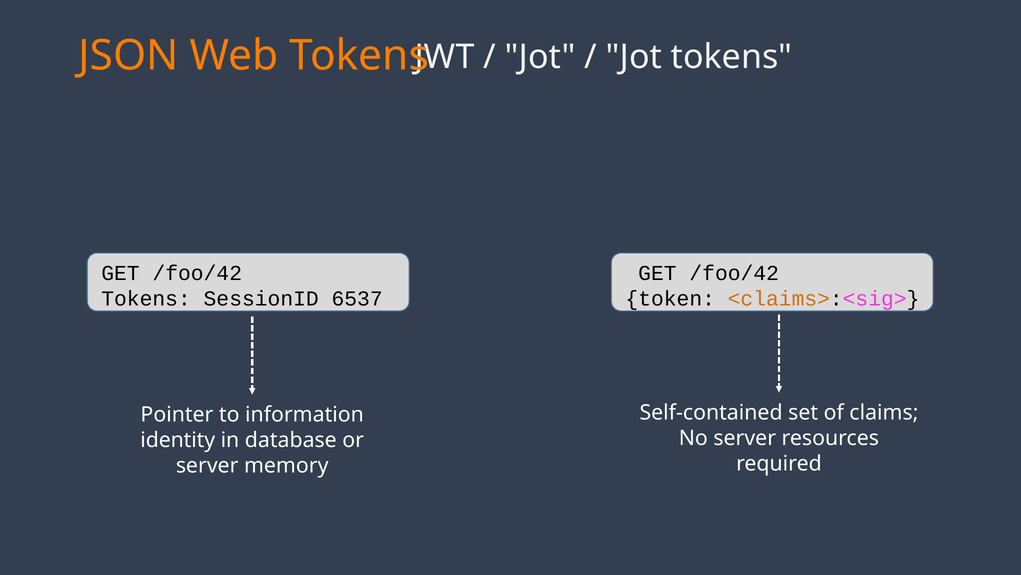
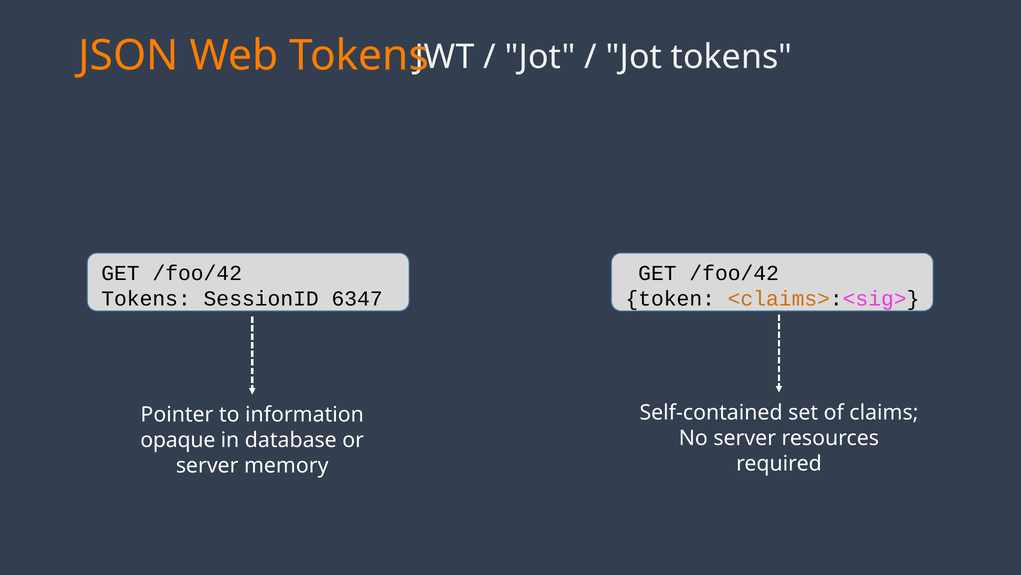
6537: 6537 -> 6347
identity: identity -> opaque
